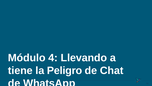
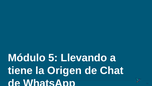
4: 4 -> 5
Peligro: Peligro -> Origen
